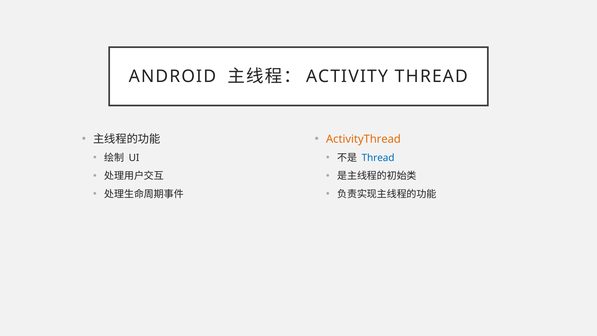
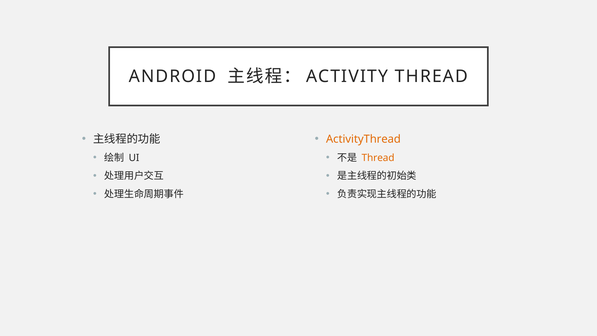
Thread at (378, 158) colour: blue -> orange
